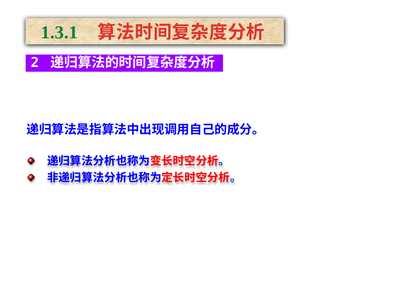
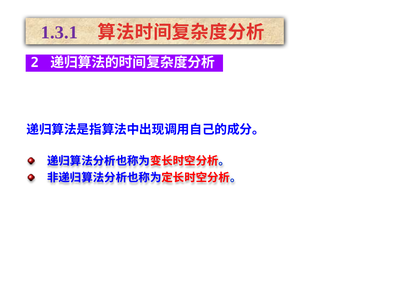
1.3.1 colour: green -> purple
